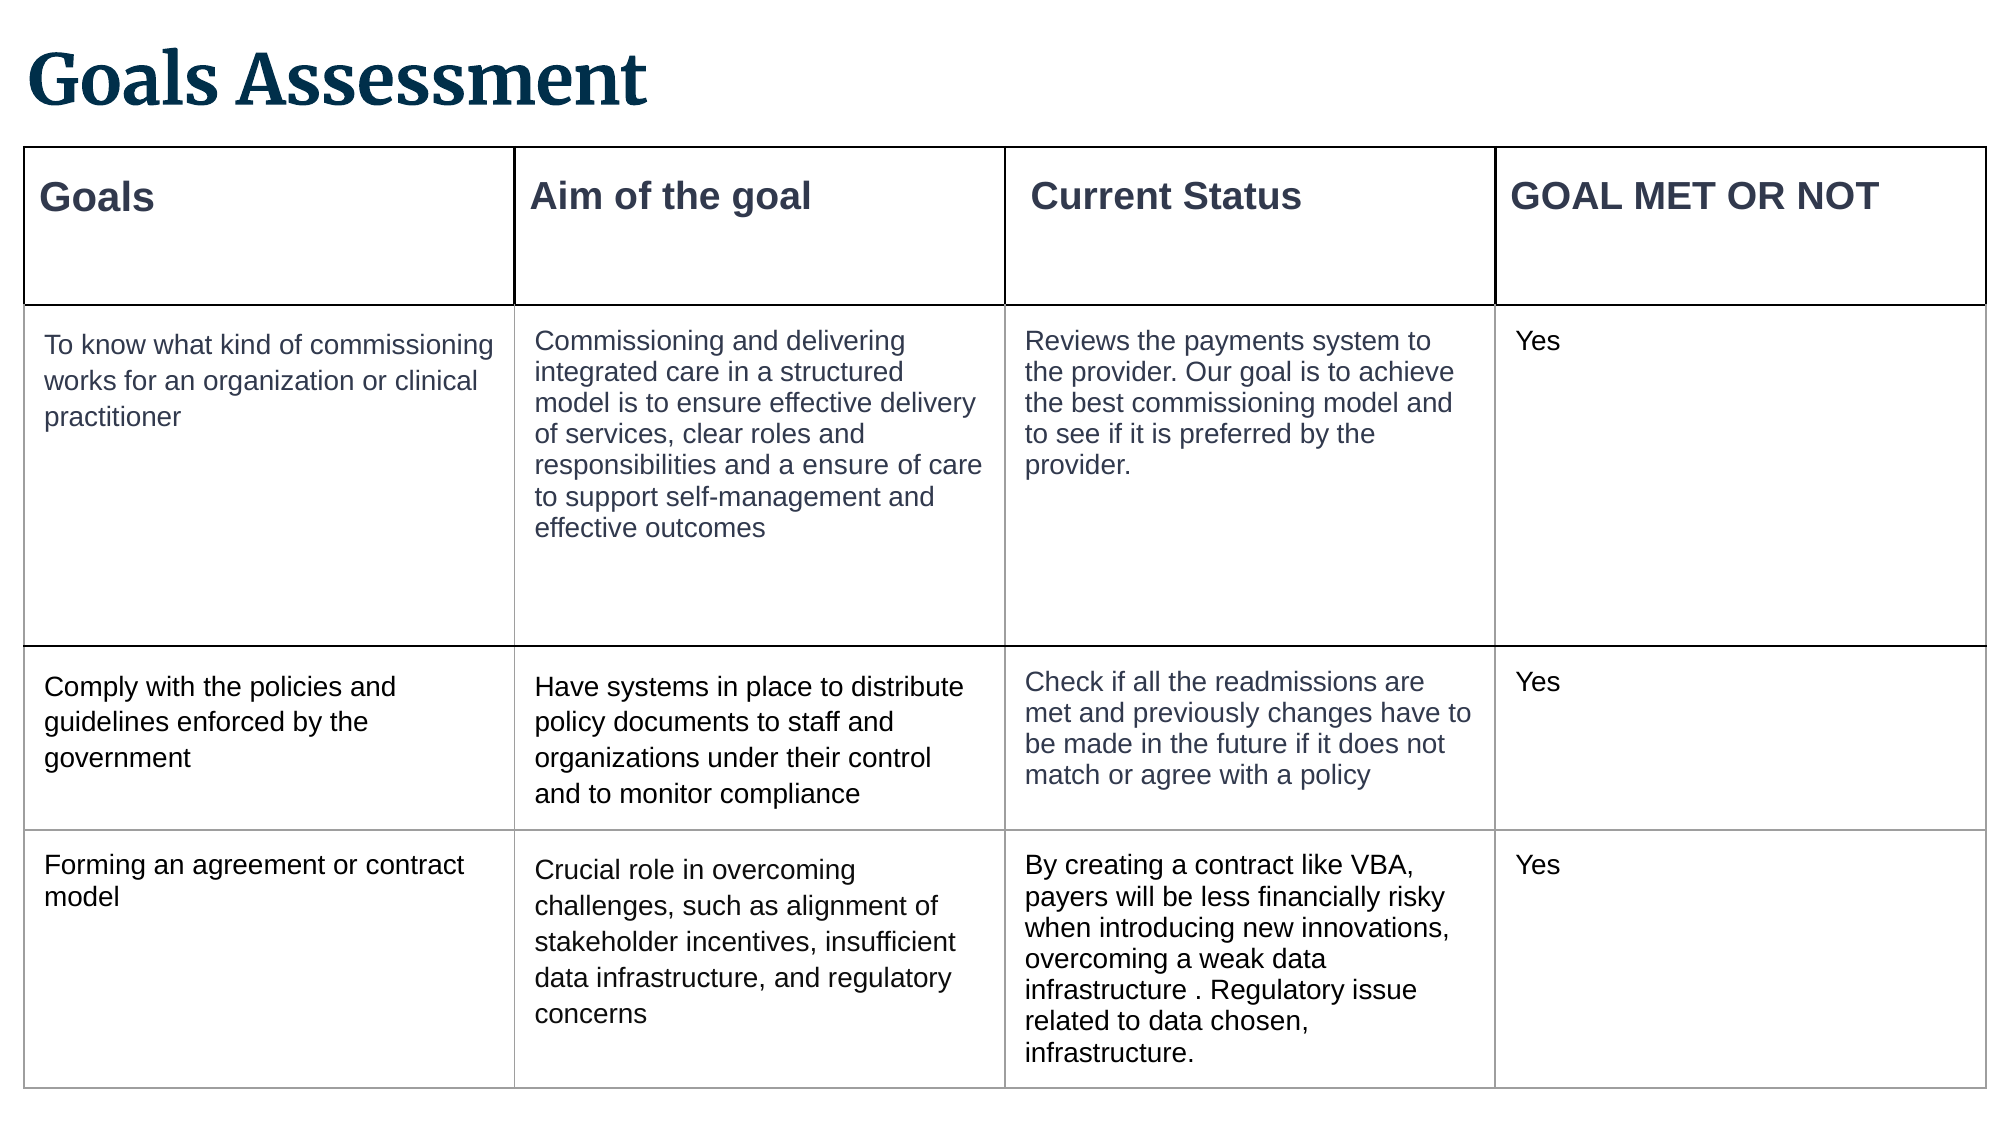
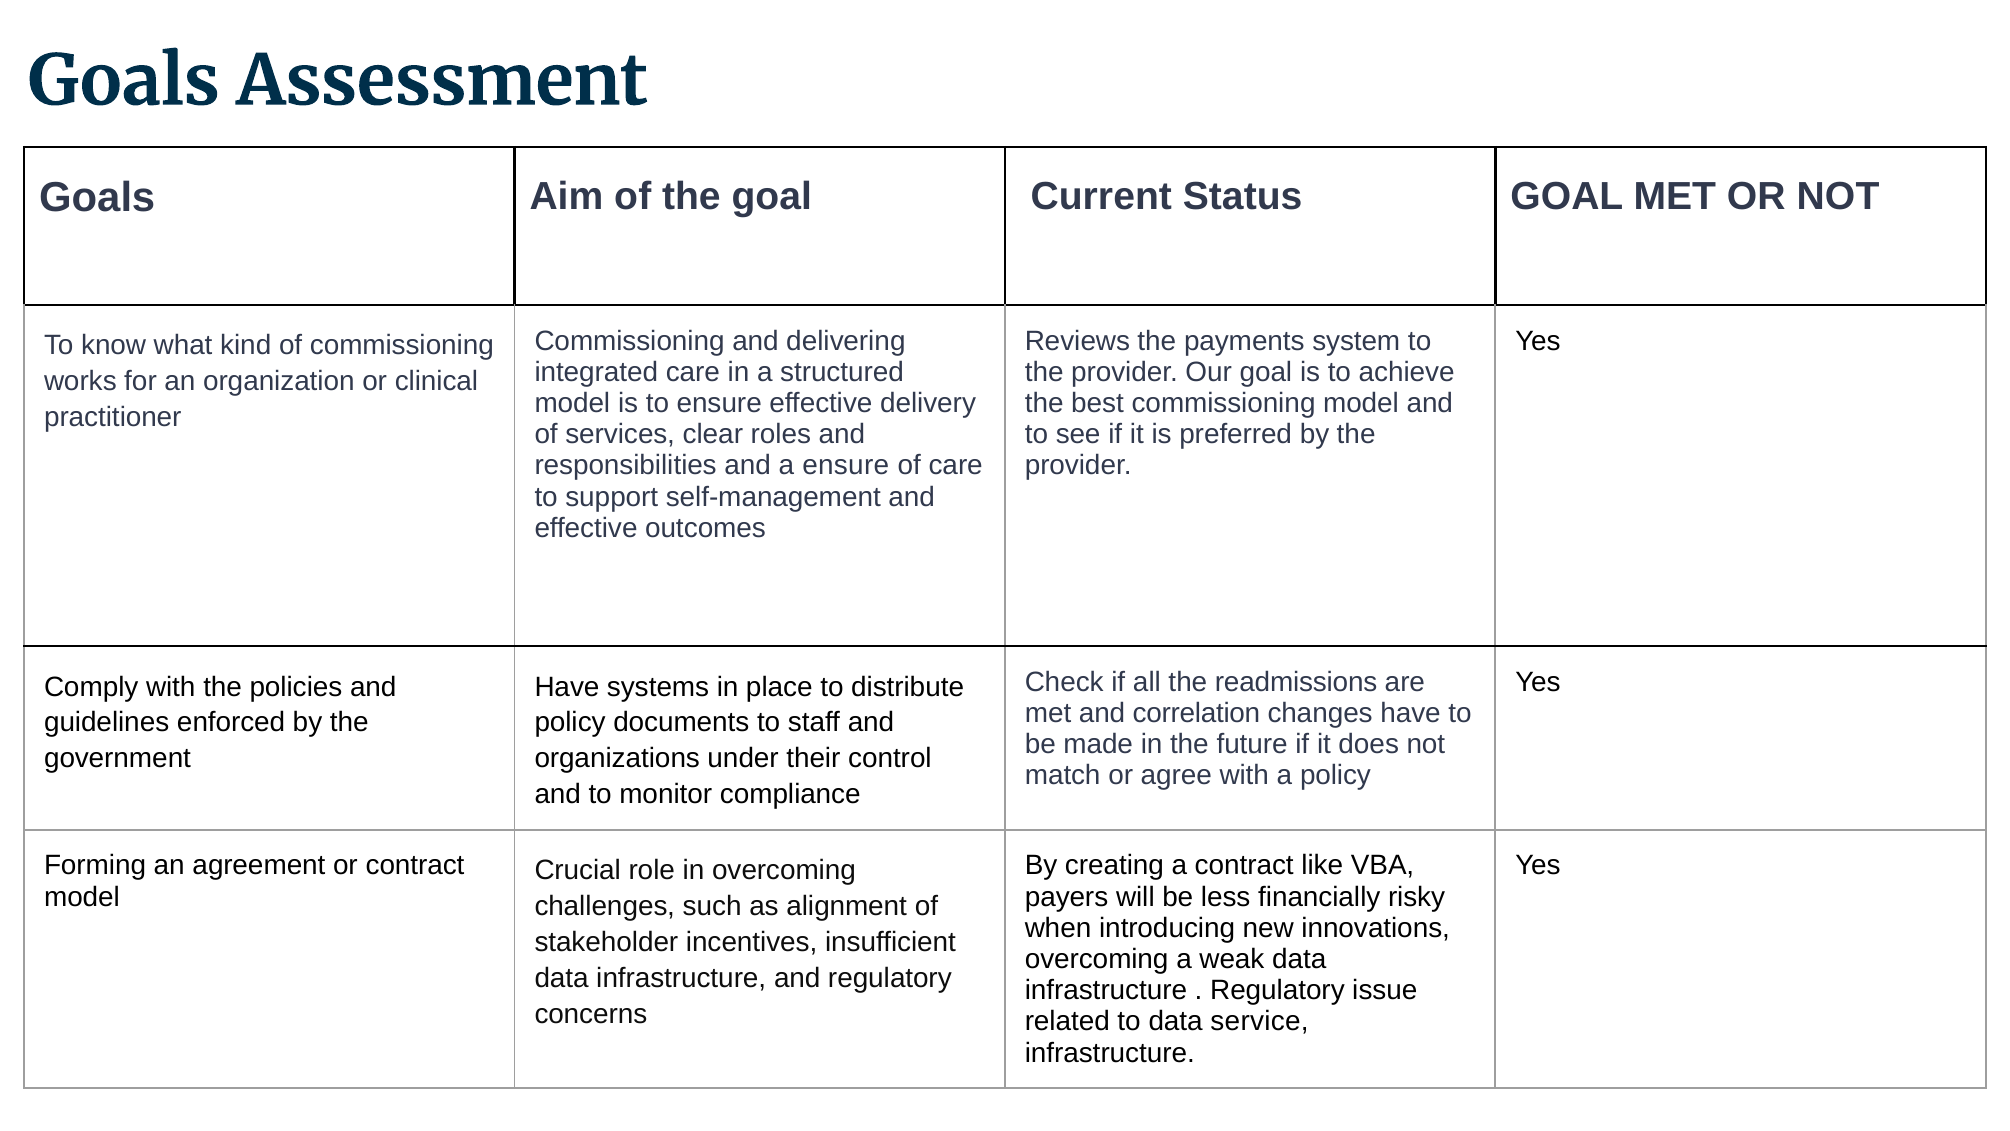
previously: previously -> correlation
chosen: chosen -> service
